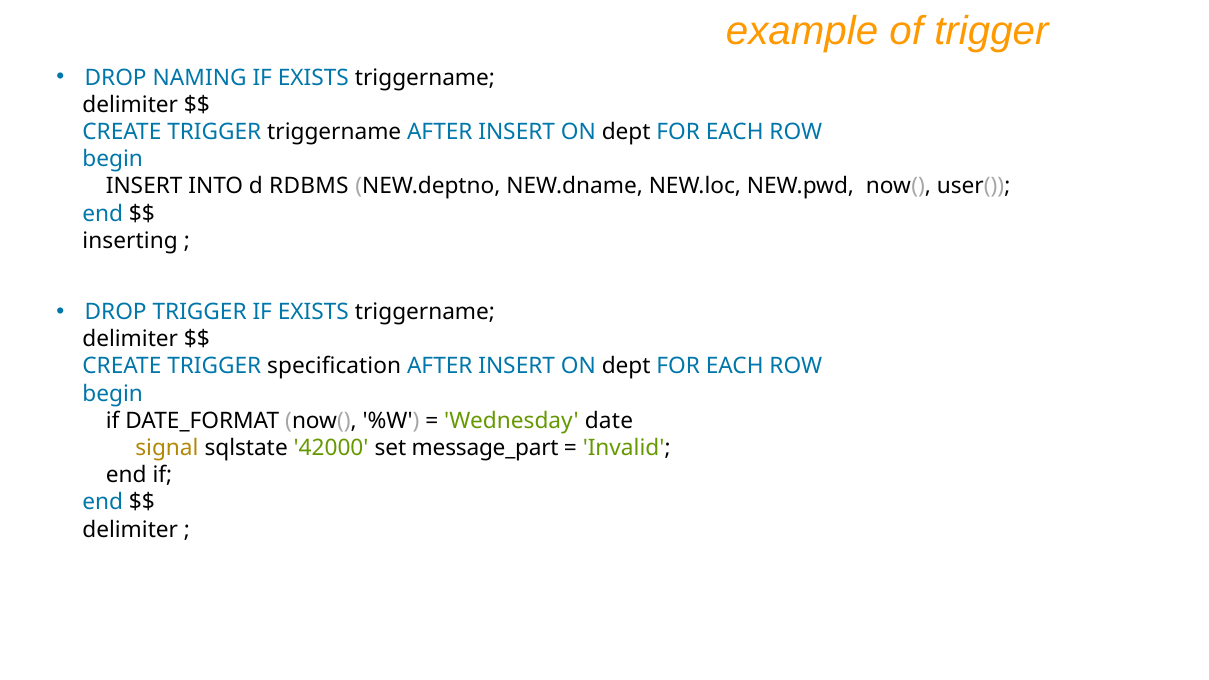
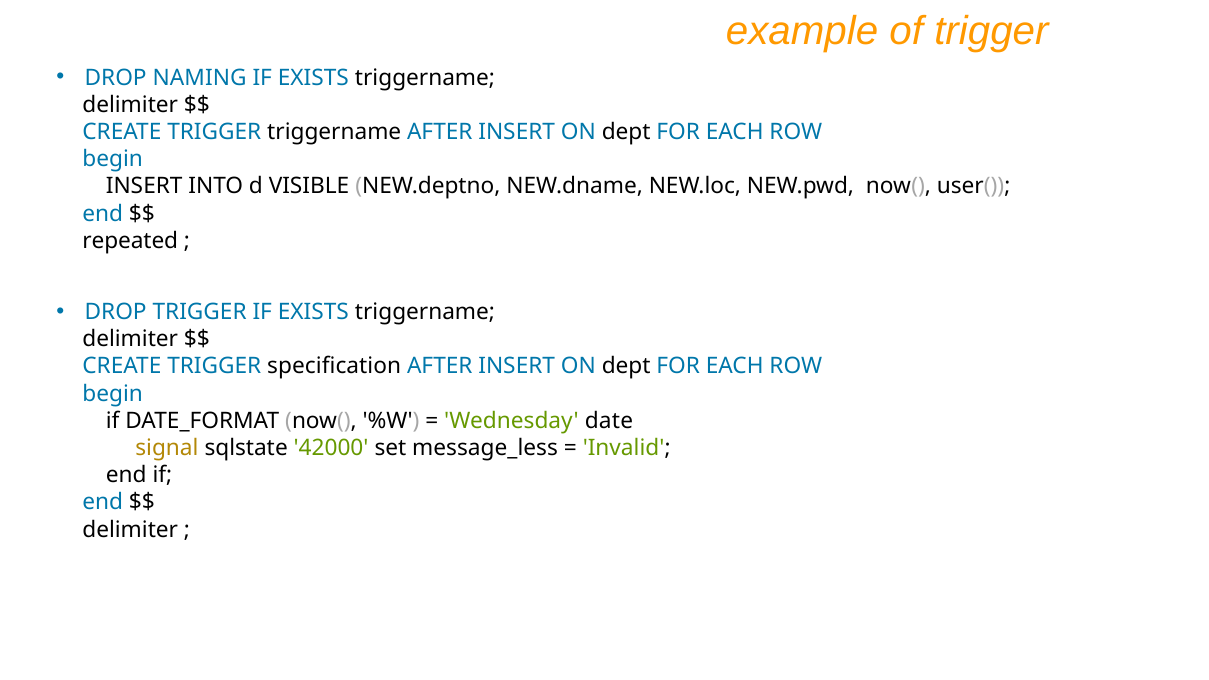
RDBMS: RDBMS -> VISIBLE
inserting: inserting -> repeated
message_part: message_part -> message_less
